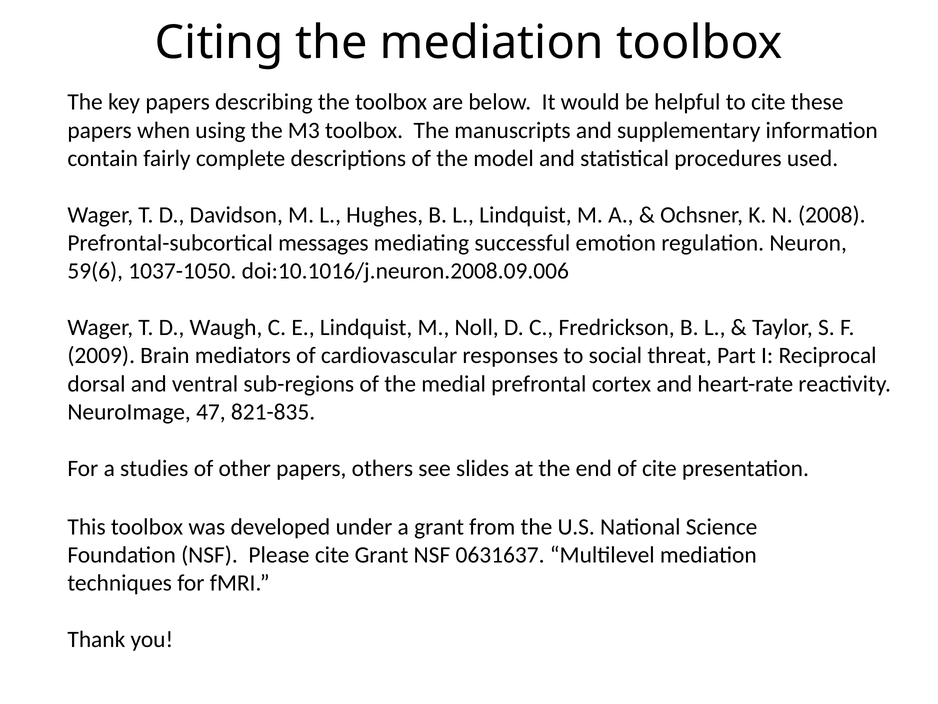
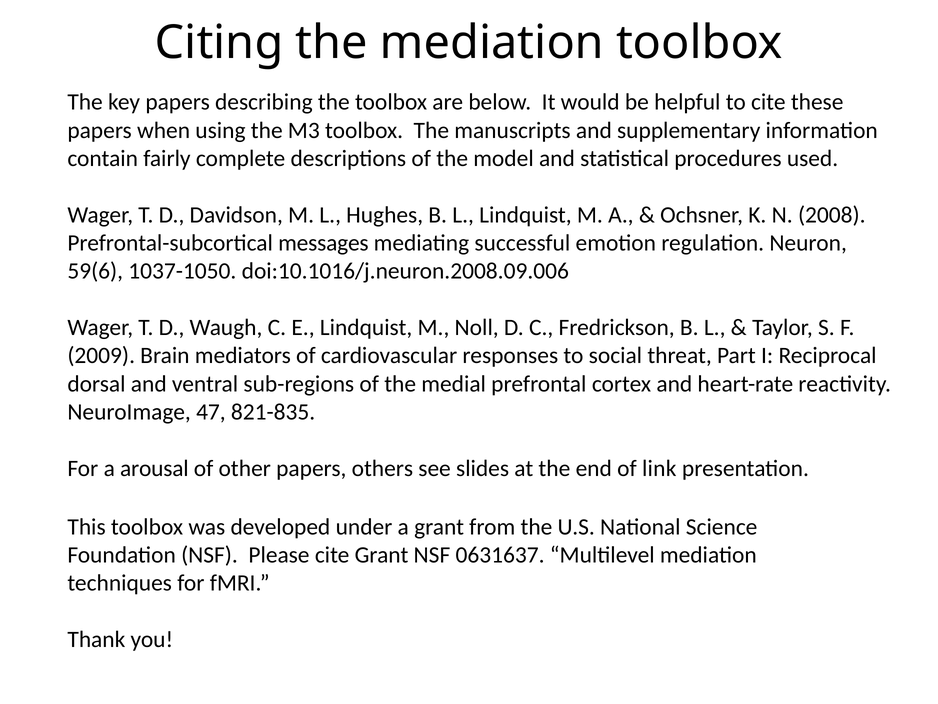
studies: studies -> arousal
of cite: cite -> link
